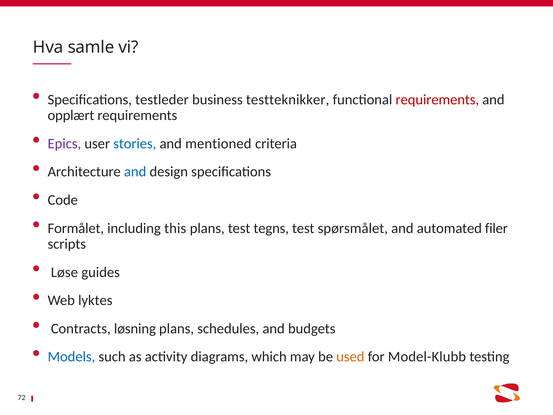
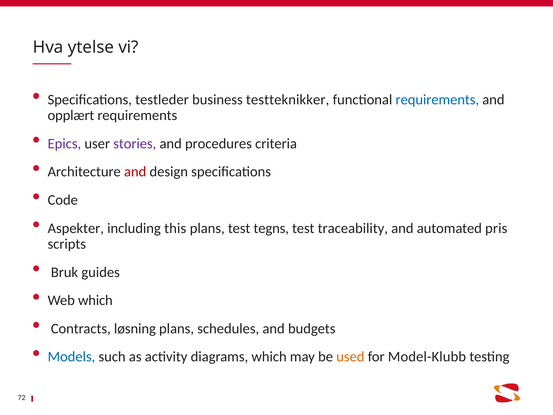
samle: samle -> ytelse
requirements at (437, 100) colour: red -> blue
stories colour: blue -> purple
mentioned: mentioned -> procedures
and at (135, 172) colour: blue -> red
Formålet: Formålet -> Aspekter
spørsmålet: spørsmålet -> traceability
filer: filer -> pris
Løse: Løse -> Bruk
Web lyktes: lyktes -> which
